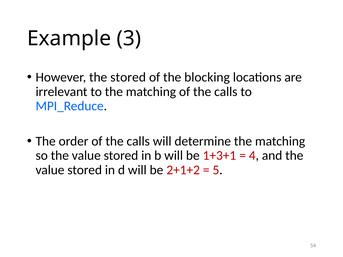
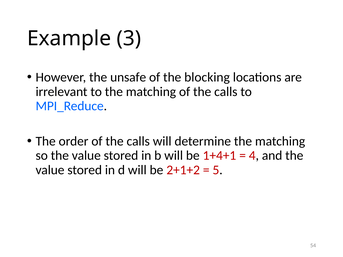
the stored: stored -> unsafe
1+3+1: 1+3+1 -> 1+4+1
